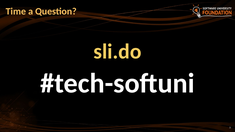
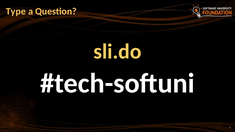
Time: Time -> Type
